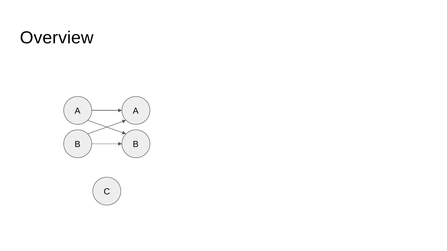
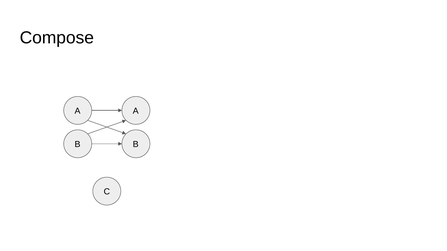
Overview: Overview -> Compose
